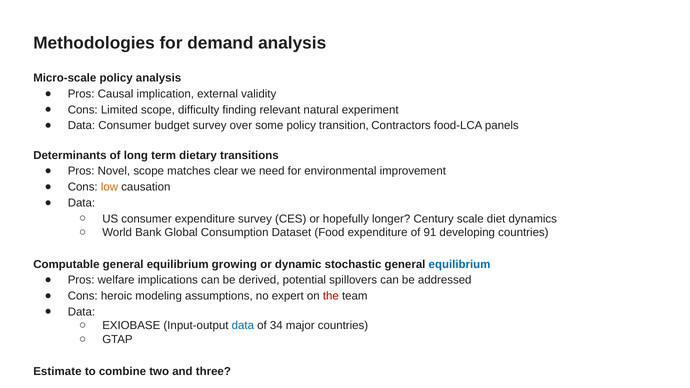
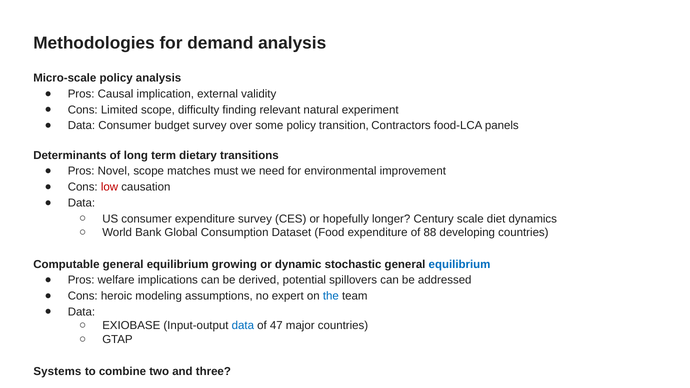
clear: clear -> must
low colour: orange -> red
91: 91 -> 88
the colour: red -> blue
34: 34 -> 47
Estimate: Estimate -> Systems
